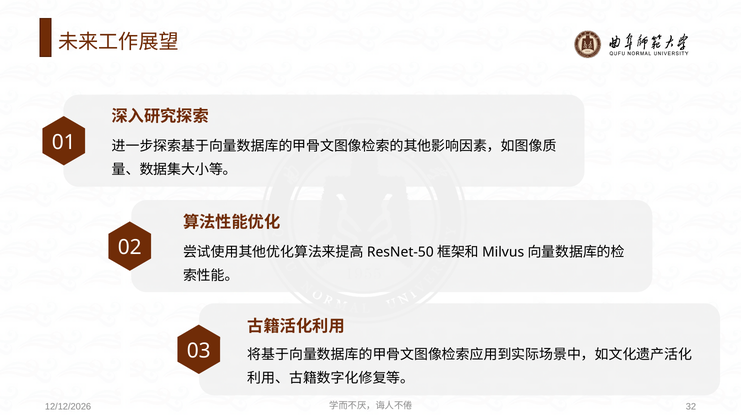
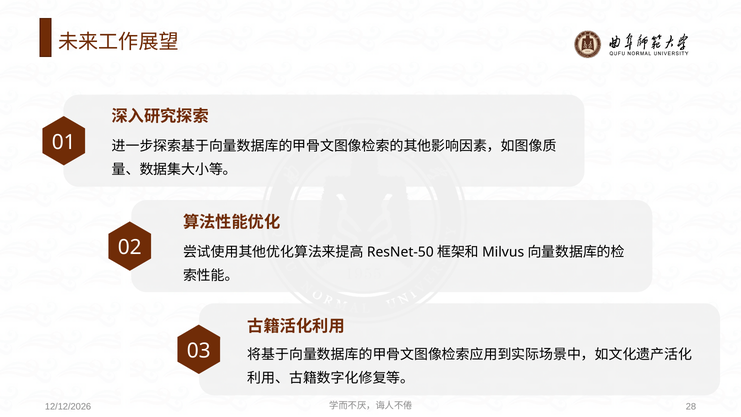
32: 32 -> 28
